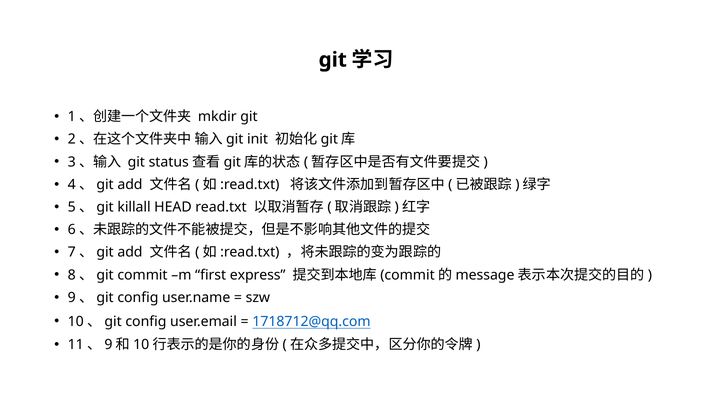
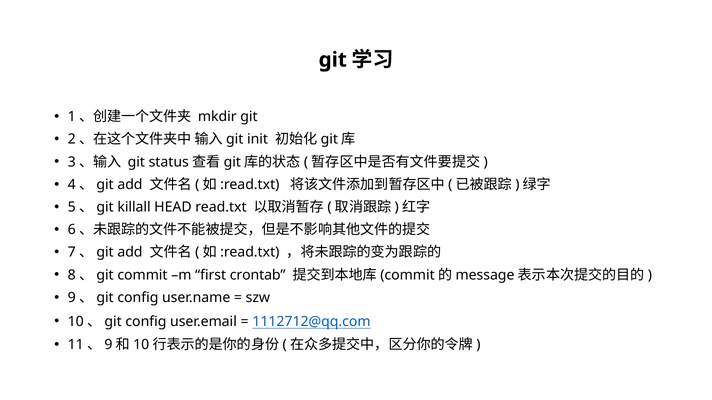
express: express -> crontab
1718712@qq.com: 1718712@qq.com -> 1112712@qq.com
